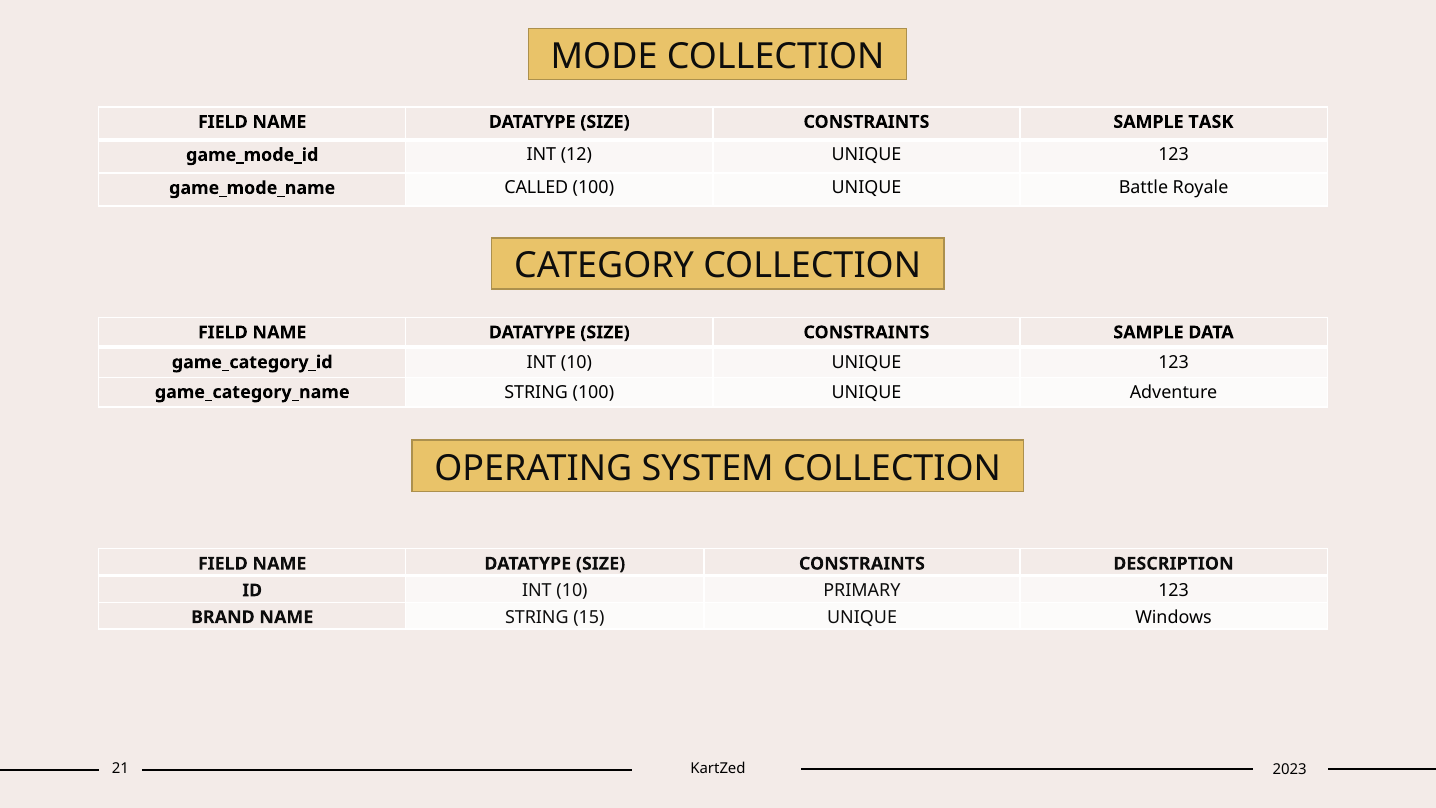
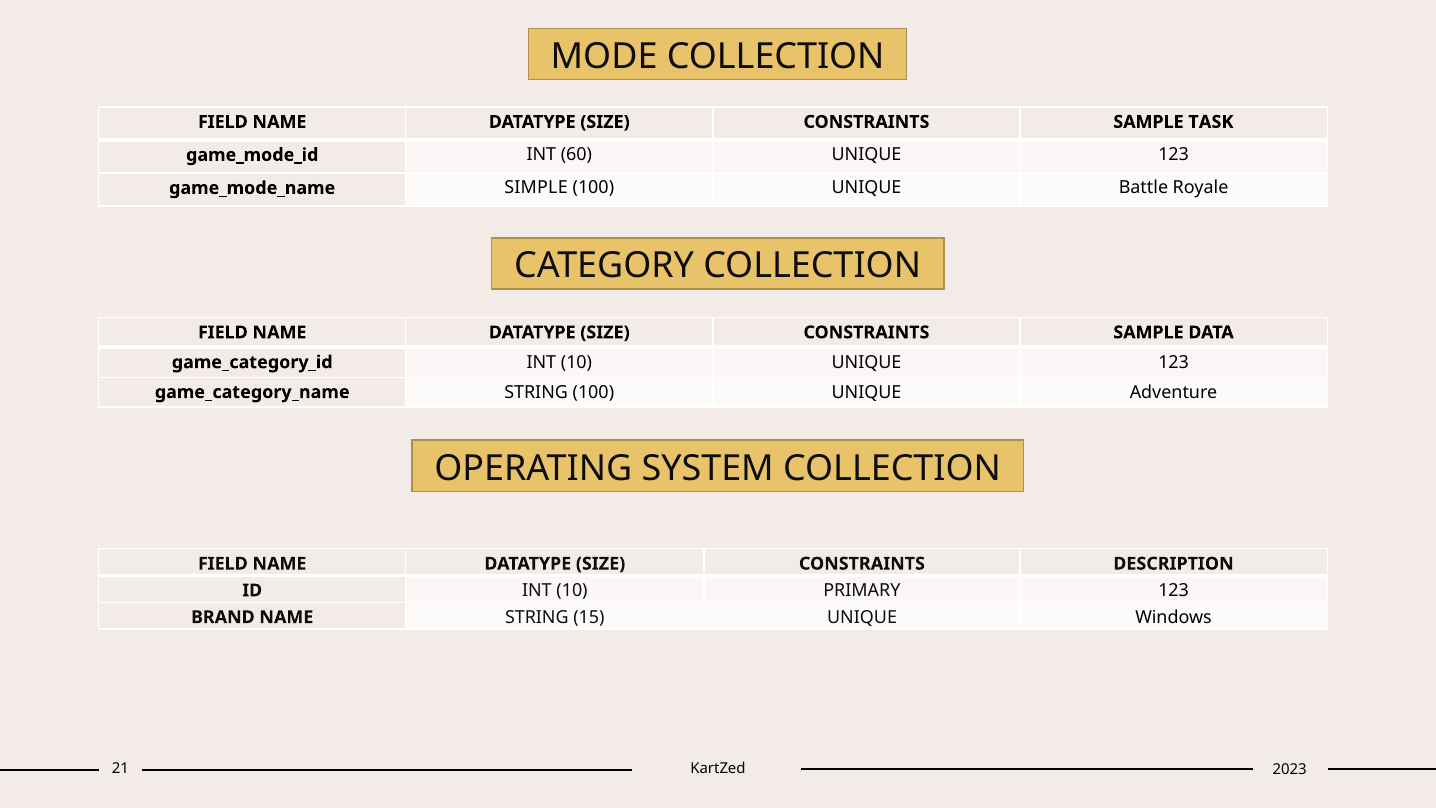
12: 12 -> 60
CALLED: CALLED -> SIMPLE
